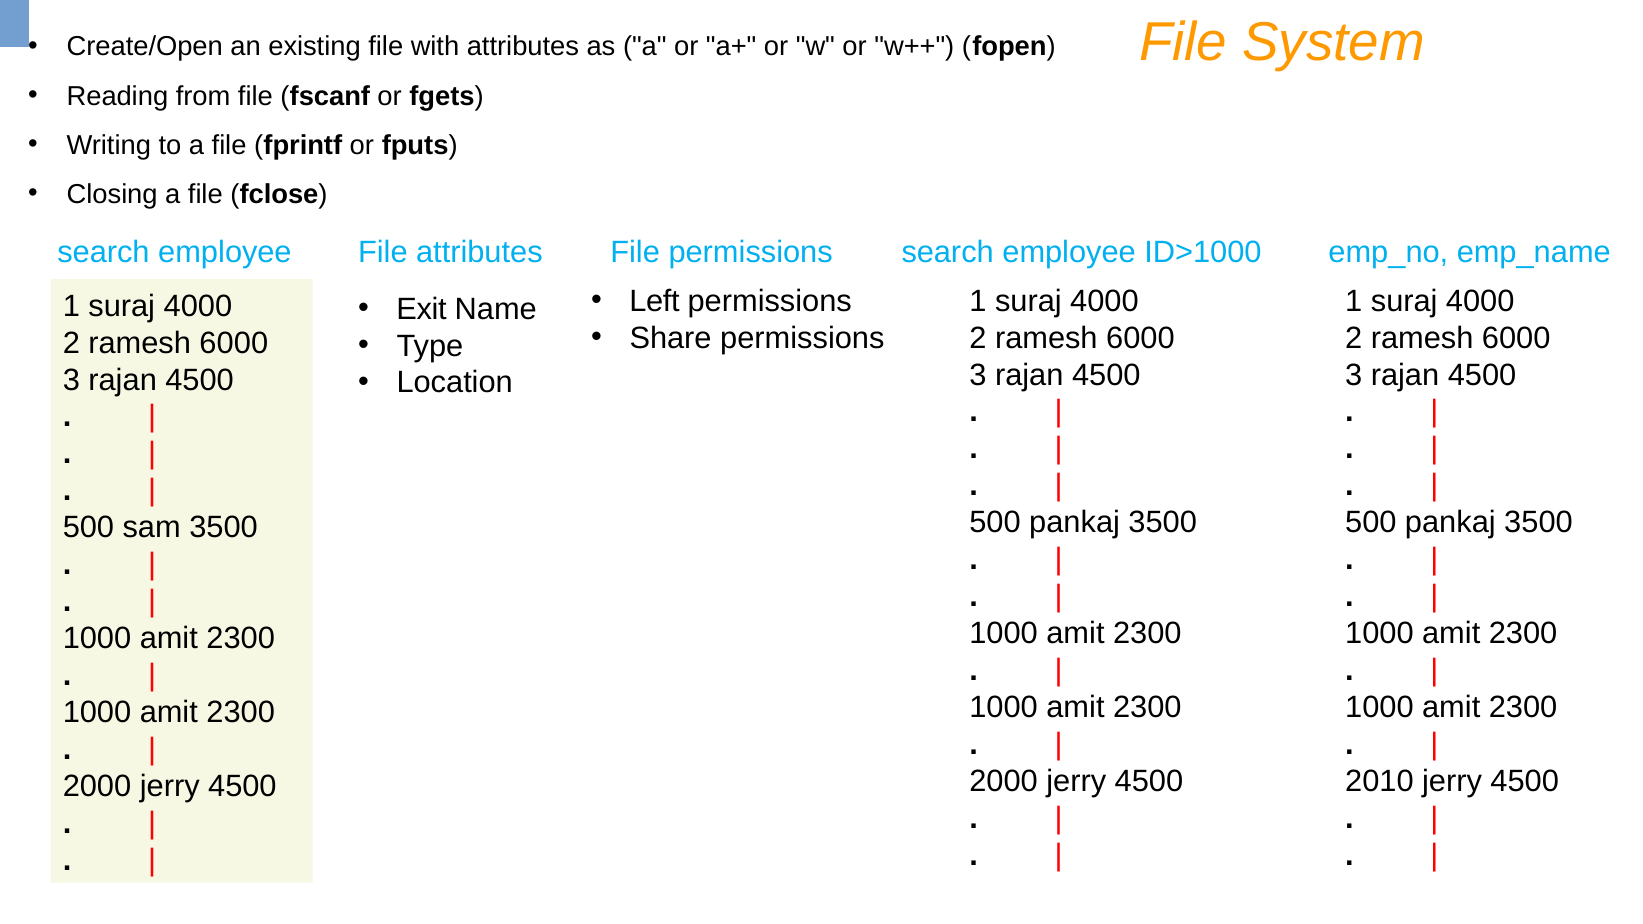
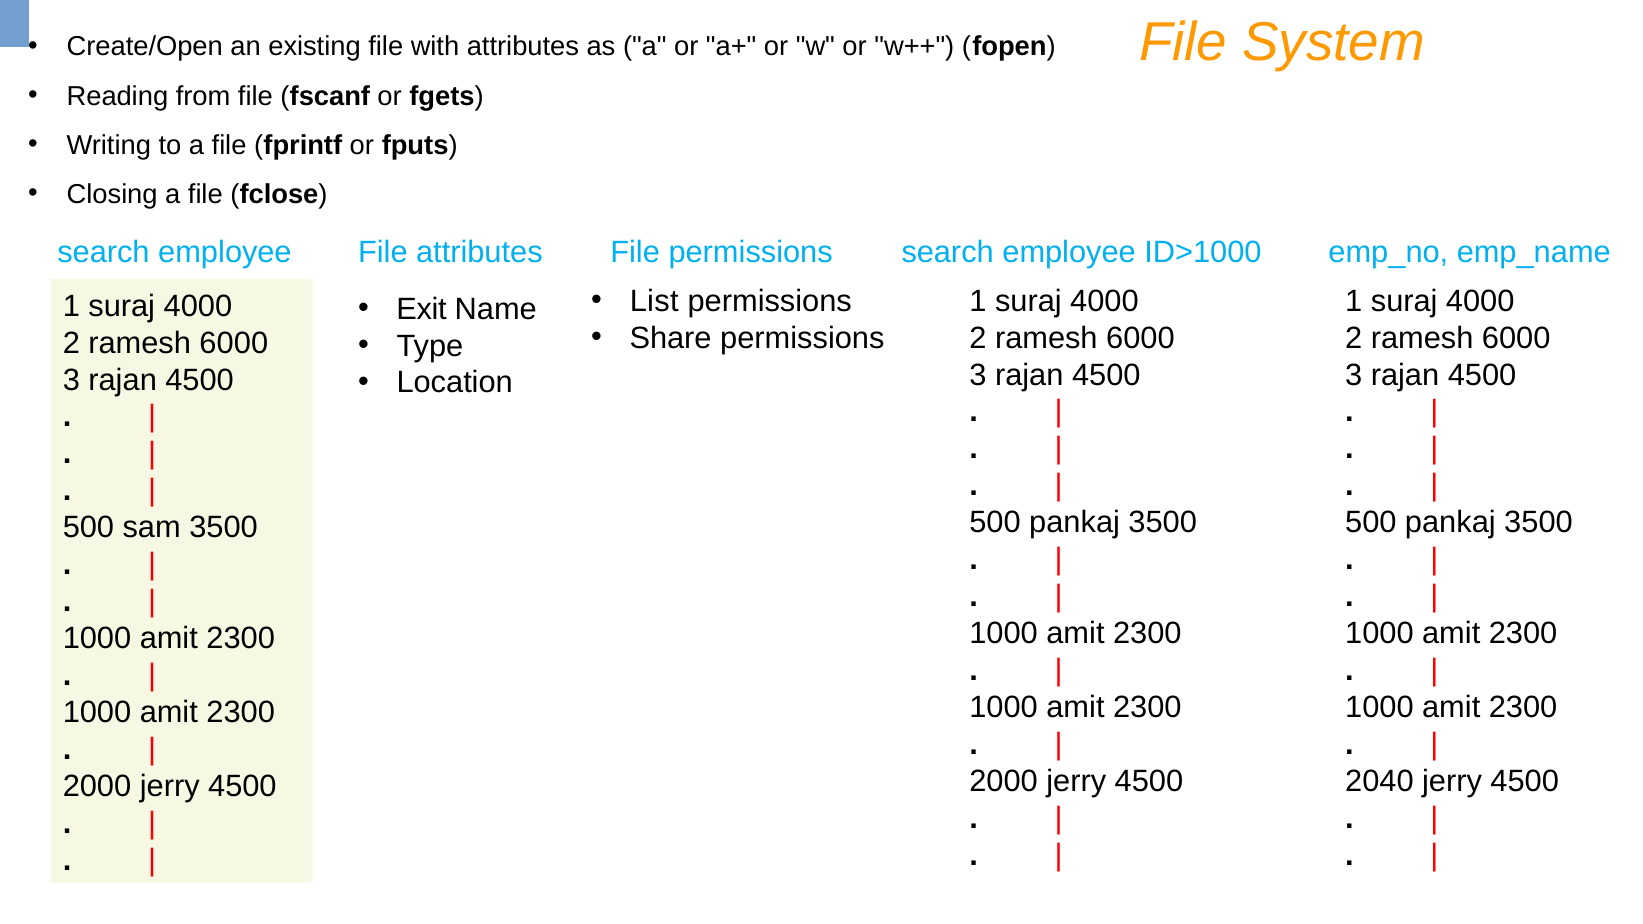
Left: Left -> List
2010: 2010 -> 2040
